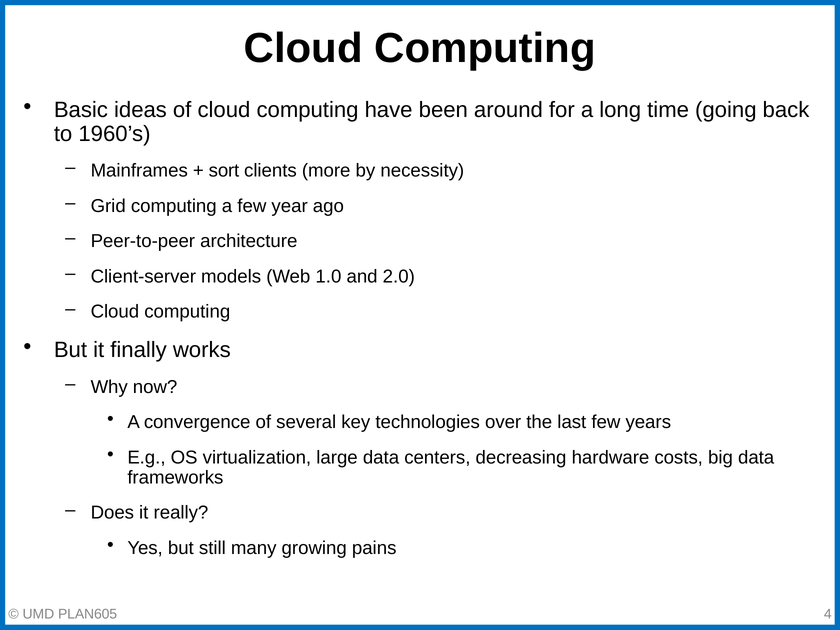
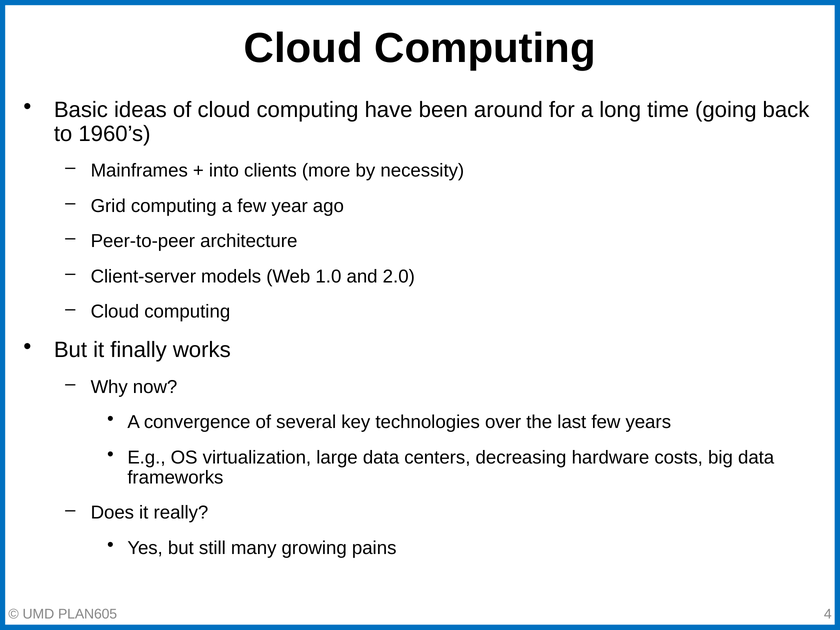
sort: sort -> into
